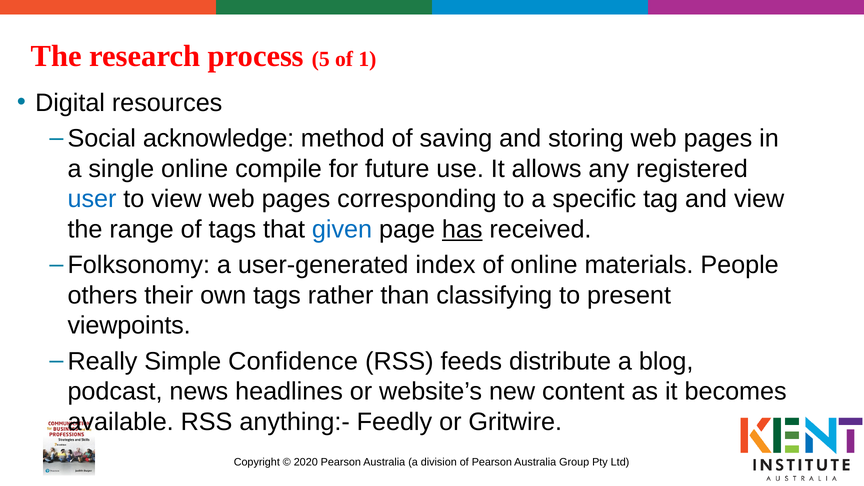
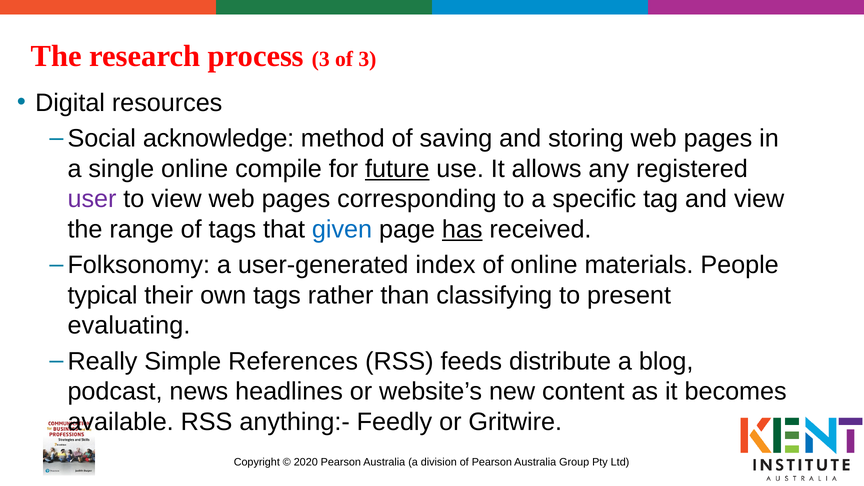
process 5: 5 -> 3
of 1: 1 -> 3
future underline: none -> present
user colour: blue -> purple
others: others -> typical
viewpoints: viewpoints -> evaluating
Confidence: Confidence -> References
